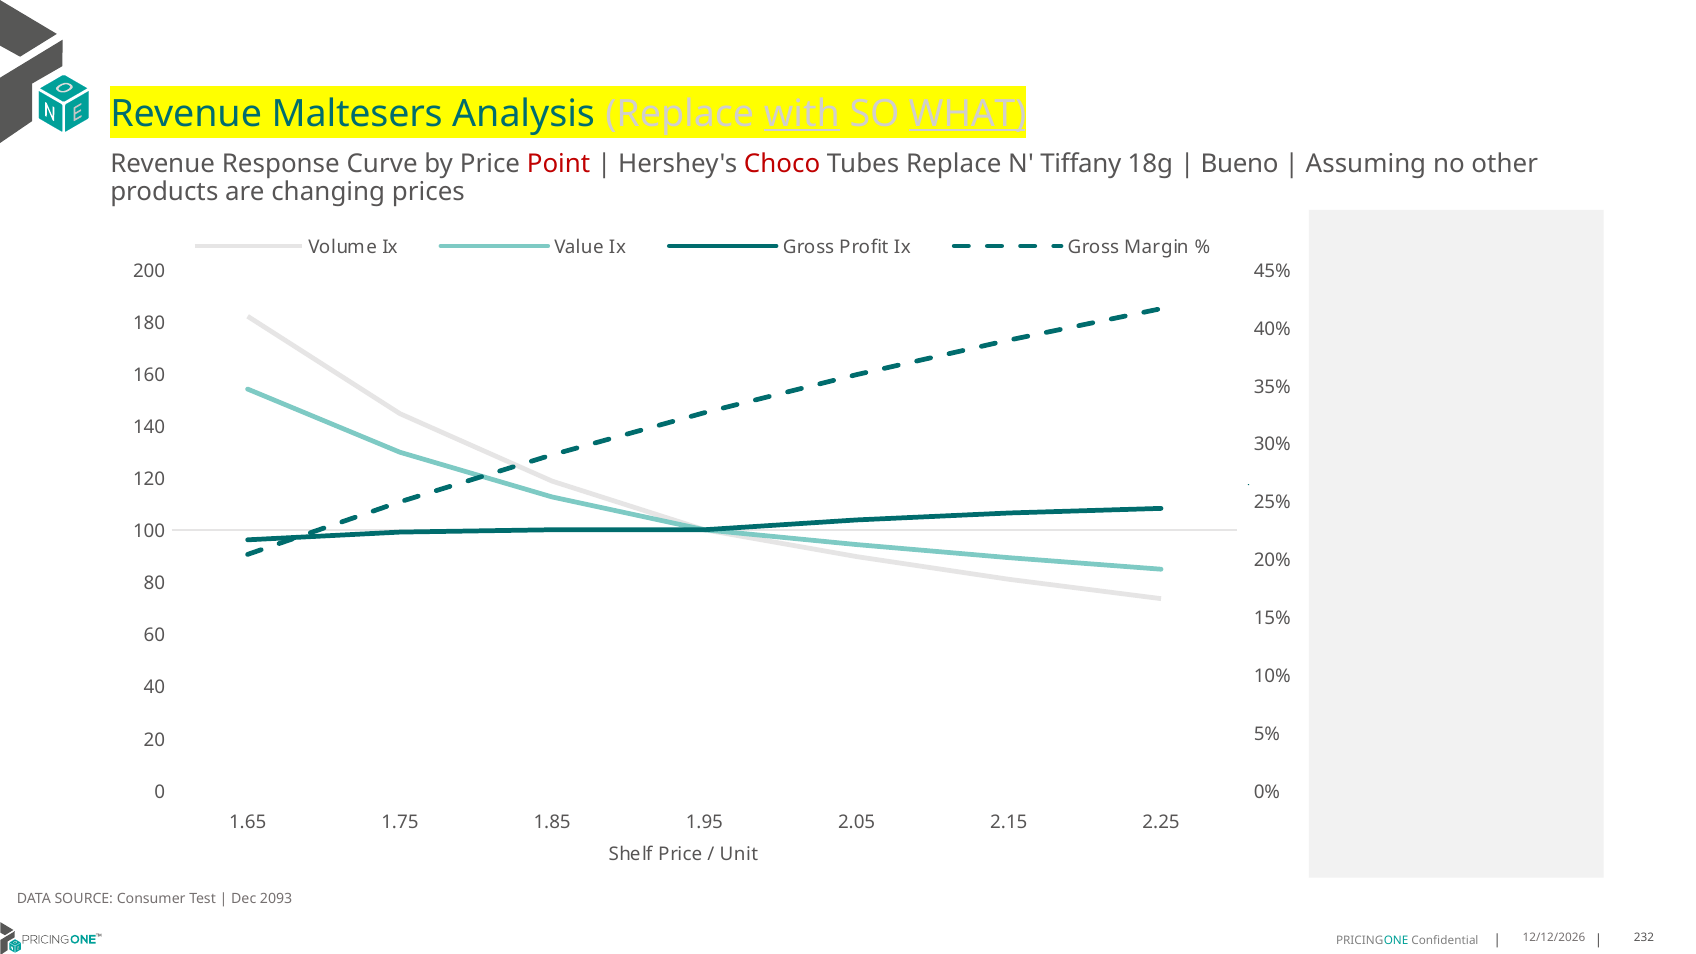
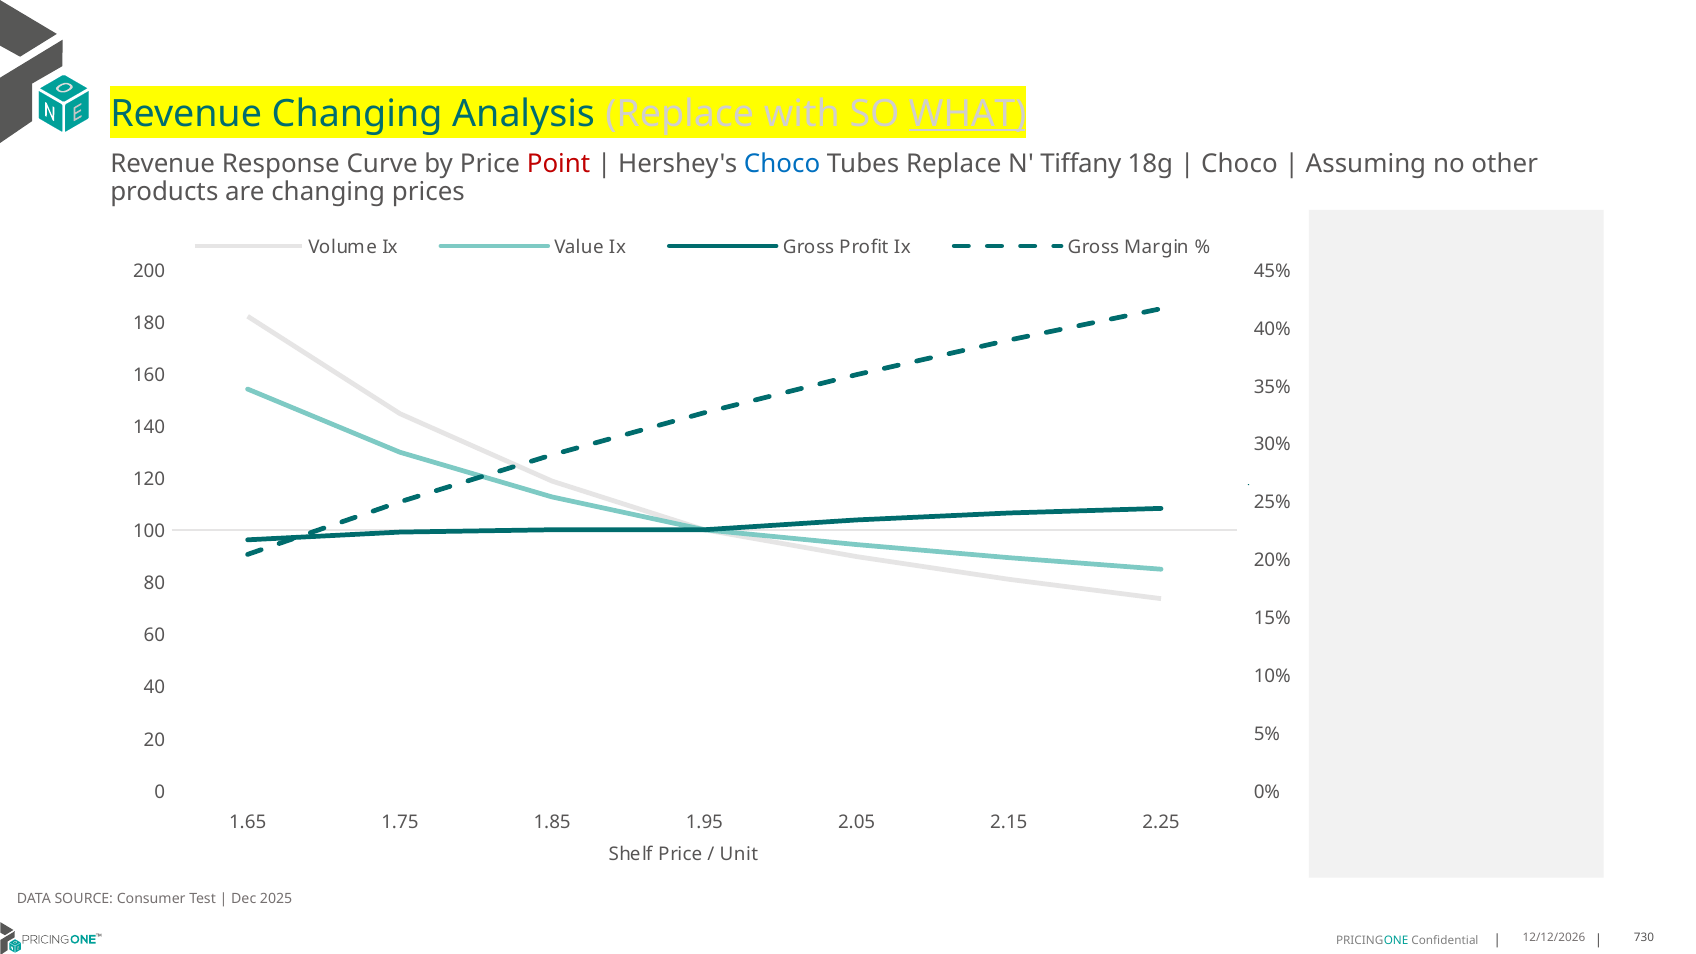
Revenue Maltesers: Maltesers -> Changing
with underline: present -> none
Choco at (782, 164) colour: red -> blue
Bueno at (1240, 164): Bueno -> Choco
2093: 2093 -> 2025
232: 232 -> 730
